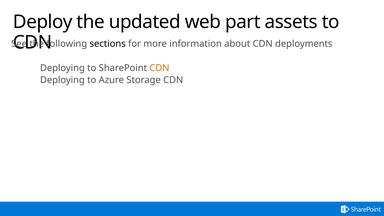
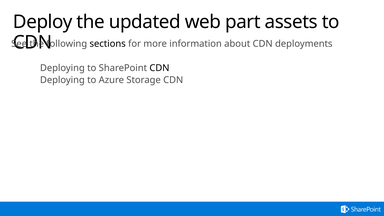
CDN at (159, 68) colour: orange -> black
